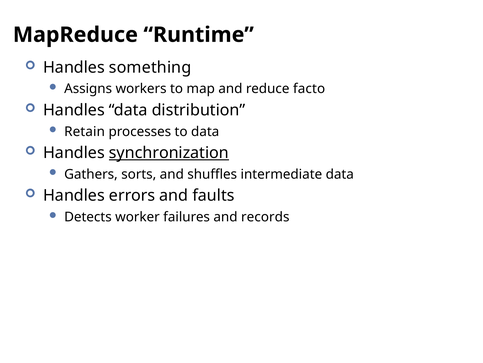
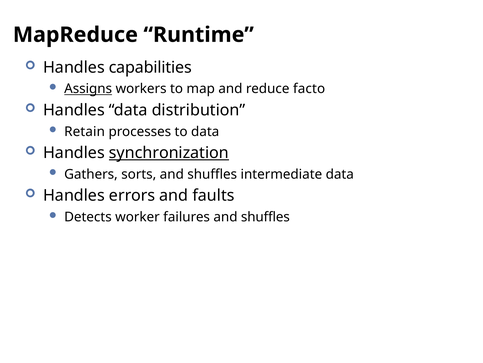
something: something -> capabilities
Assigns underline: none -> present
failures and records: records -> shuffles
